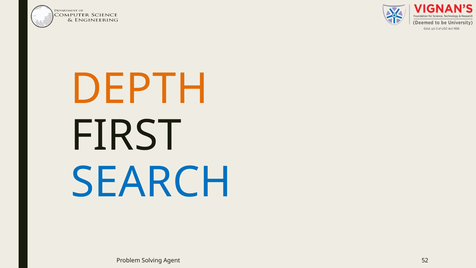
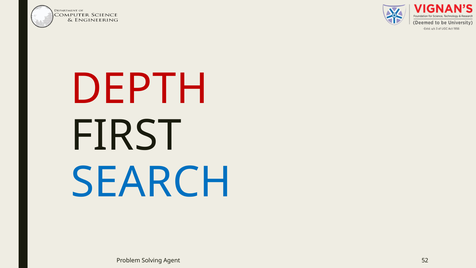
DEPTH colour: orange -> red
